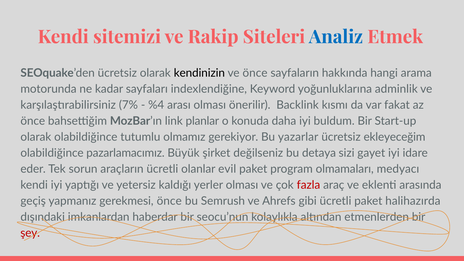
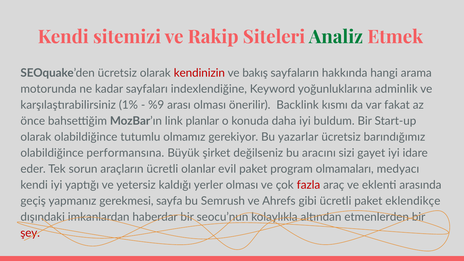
Analiz colour: blue -> green
kendinizin colour: black -> red
ve önce: önce -> bakış
7%: 7% -> 1%
%4: %4 -> %9
ekleyeceğim: ekleyeceğim -> barındığımız
pazarlamacımız: pazarlamacımız -> performansına
detaya: detaya -> aracını
gerekmesi önce: önce -> sayfa
halihazırda: halihazırda -> eklendikçe
